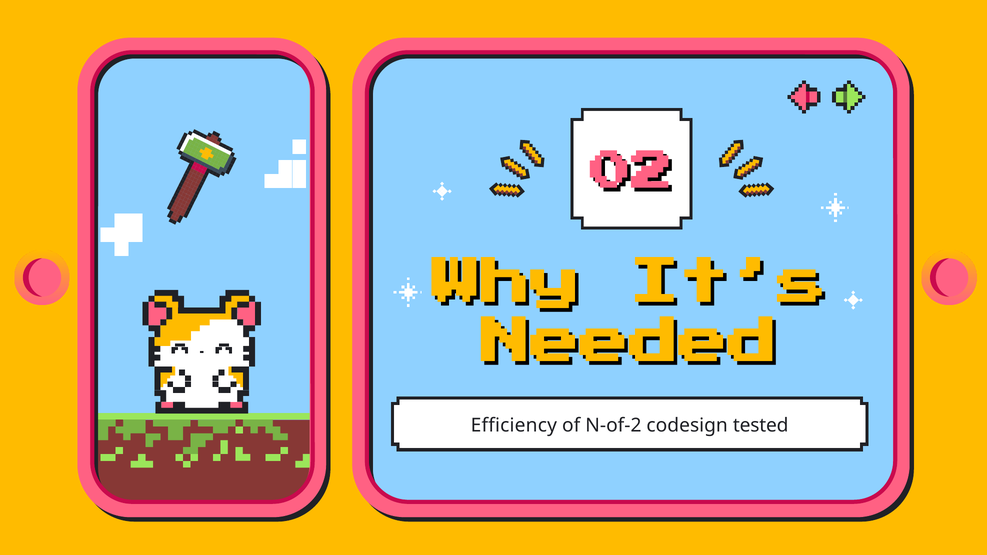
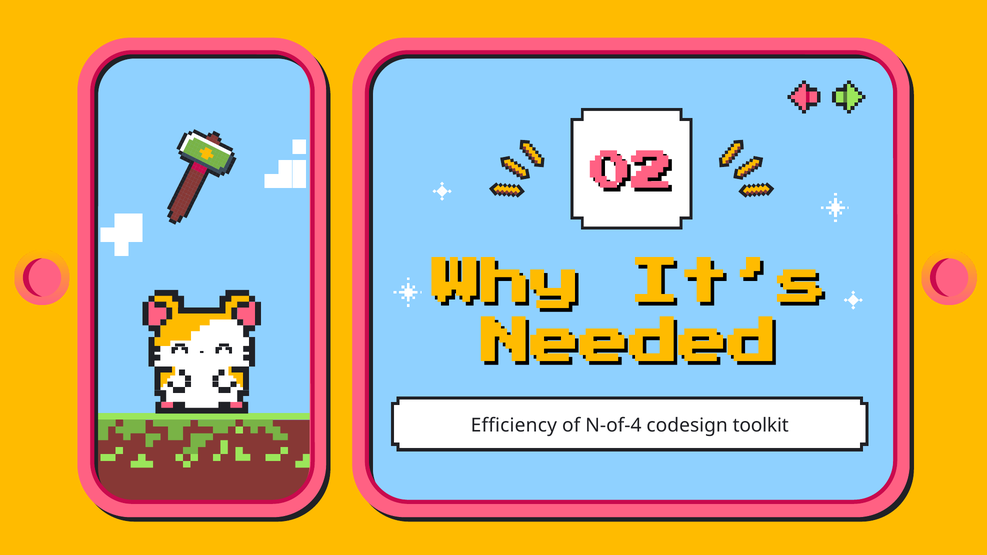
N-of-2: N-of-2 -> N-of-4
tested: tested -> toolkit
